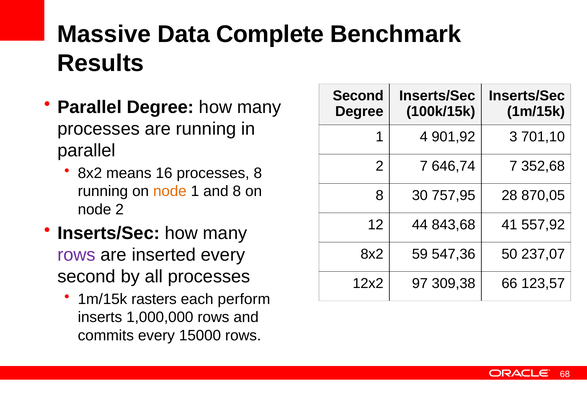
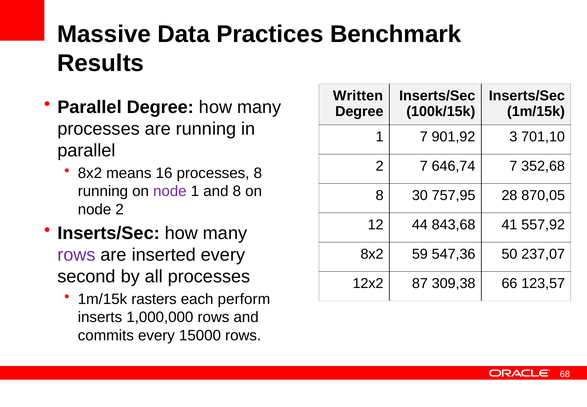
Complete: Complete -> Practices
Second at (358, 96): Second -> Written
1 4: 4 -> 7
node at (170, 191) colour: orange -> purple
97: 97 -> 87
